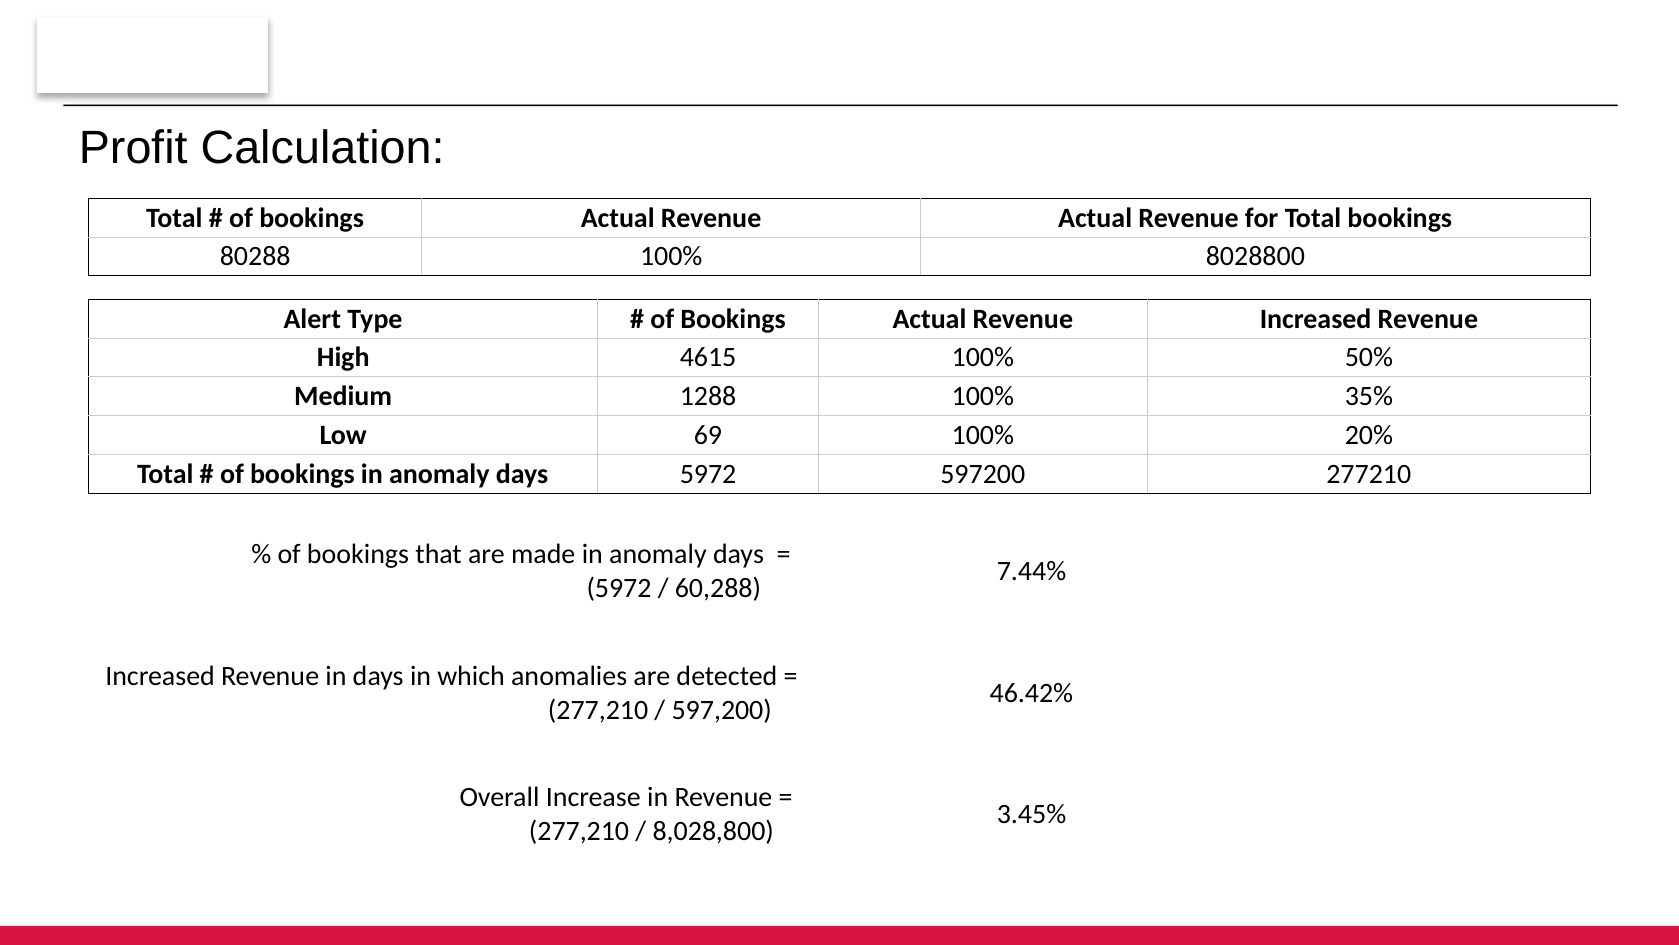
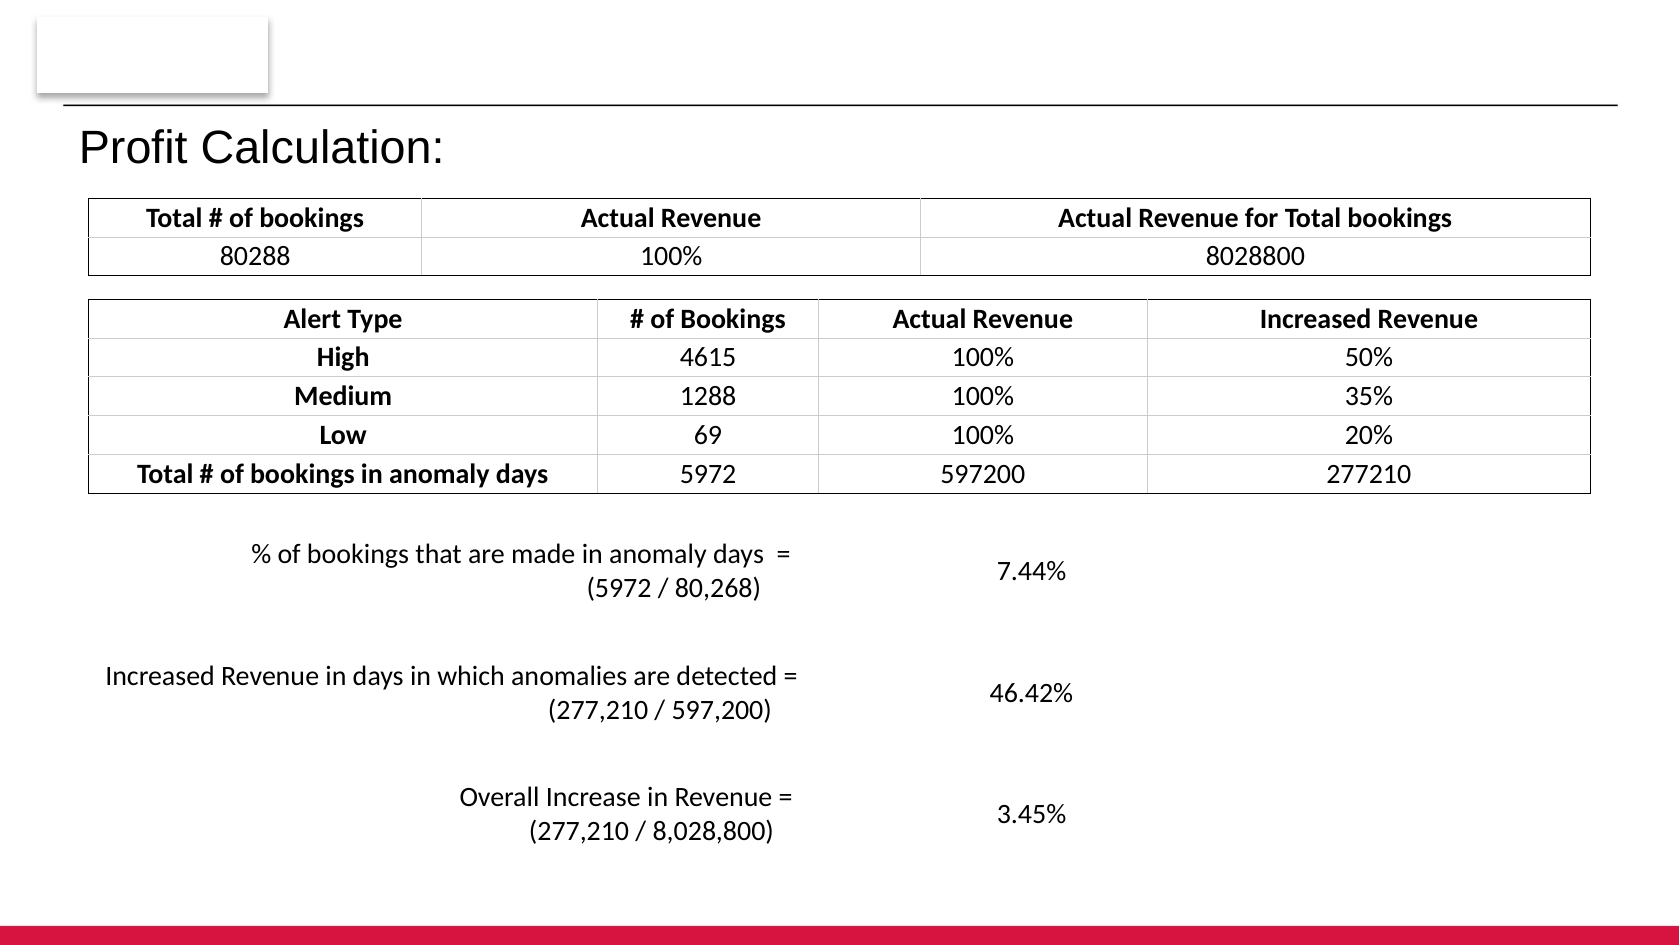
60,288: 60,288 -> 80,268
